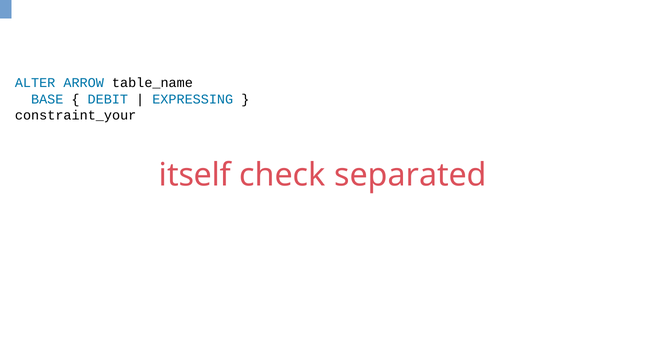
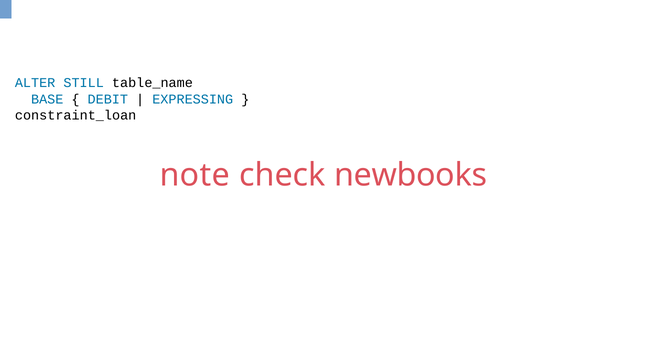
ARROW: ARROW -> STILL
constraint_your: constraint_your -> constraint_loan
itself: itself -> note
separated: separated -> newbooks
